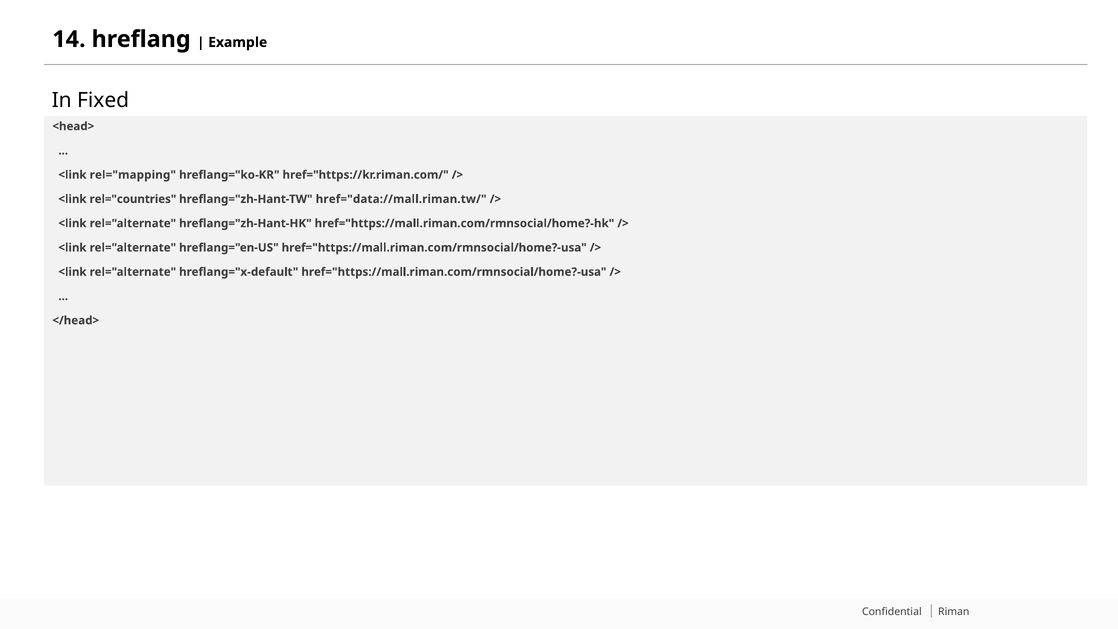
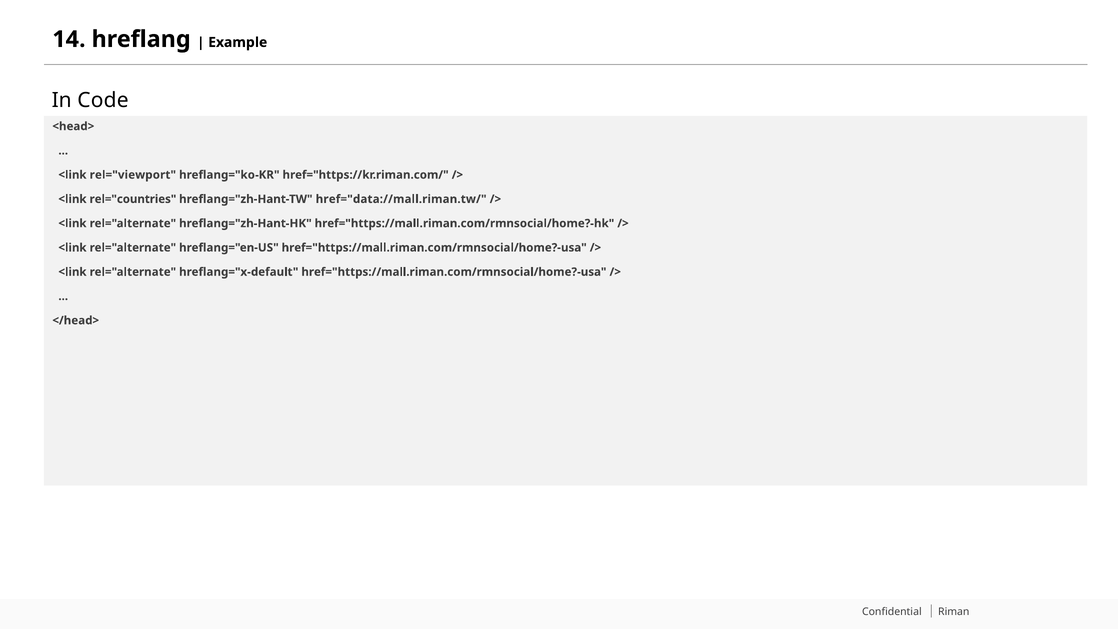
Fixed: Fixed -> Code
rel="mapping: rel="mapping -> rel="viewport
